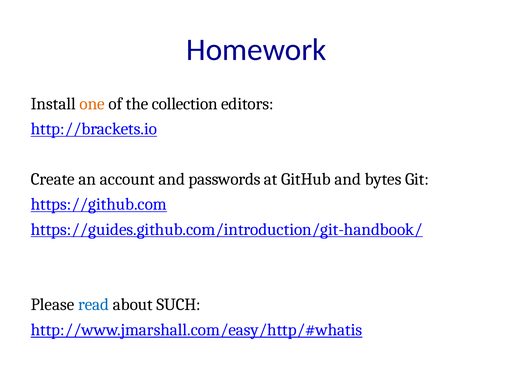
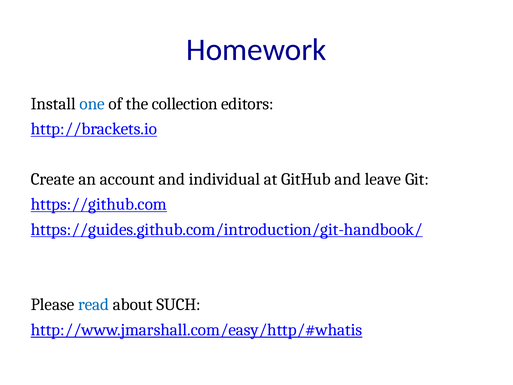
one colour: orange -> blue
passwords: passwords -> individual
bytes: bytes -> leave
